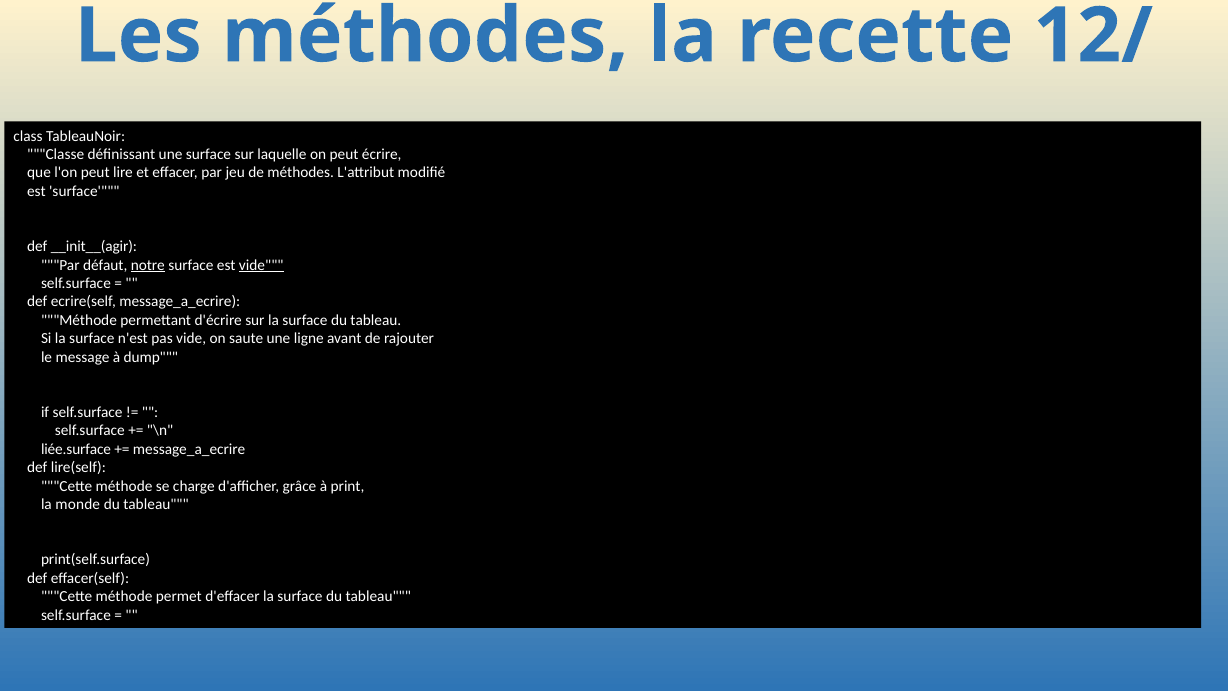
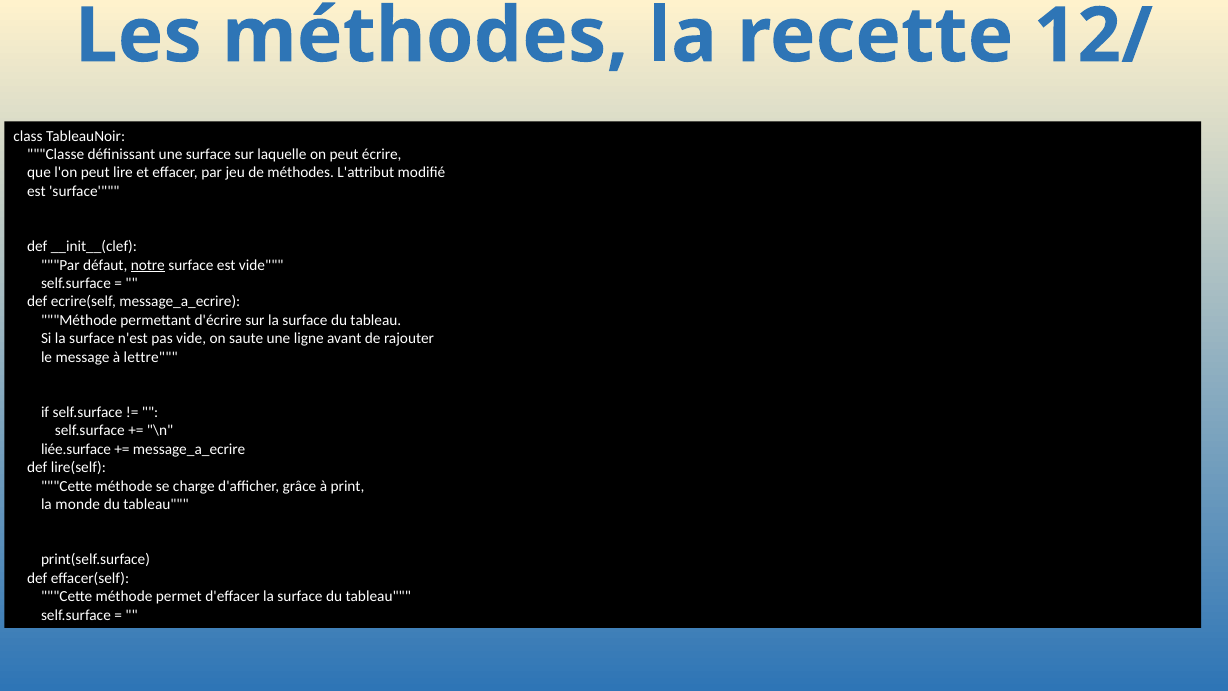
__init__(agir: __init__(agir -> __init__(clef
vide at (261, 265) underline: present -> none
dump: dump -> lettre
